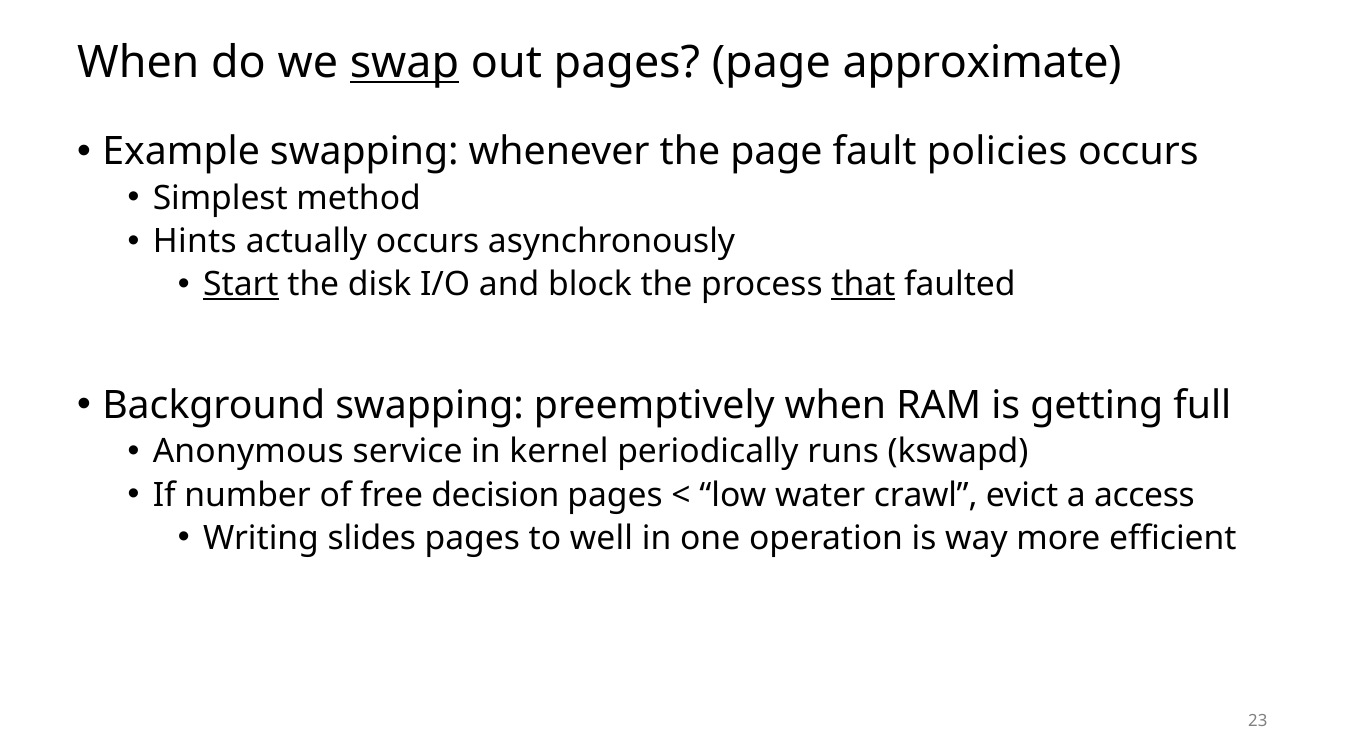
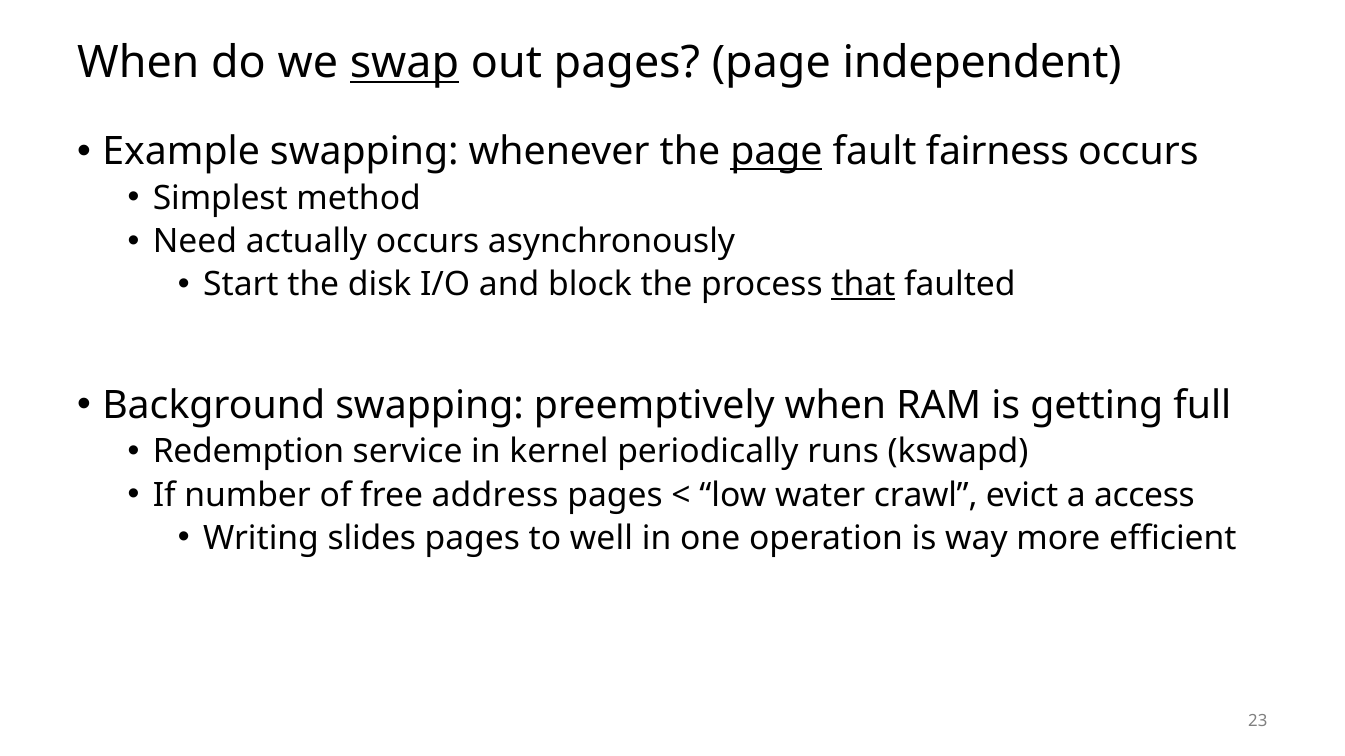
approximate: approximate -> independent
page at (776, 152) underline: none -> present
policies: policies -> fairness
Hints: Hints -> Need
Start underline: present -> none
Anonymous: Anonymous -> Redemption
decision: decision -> address
